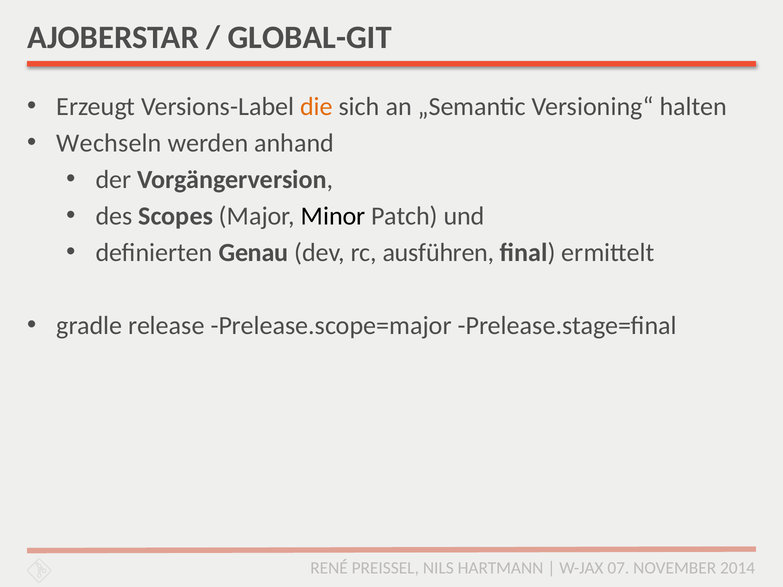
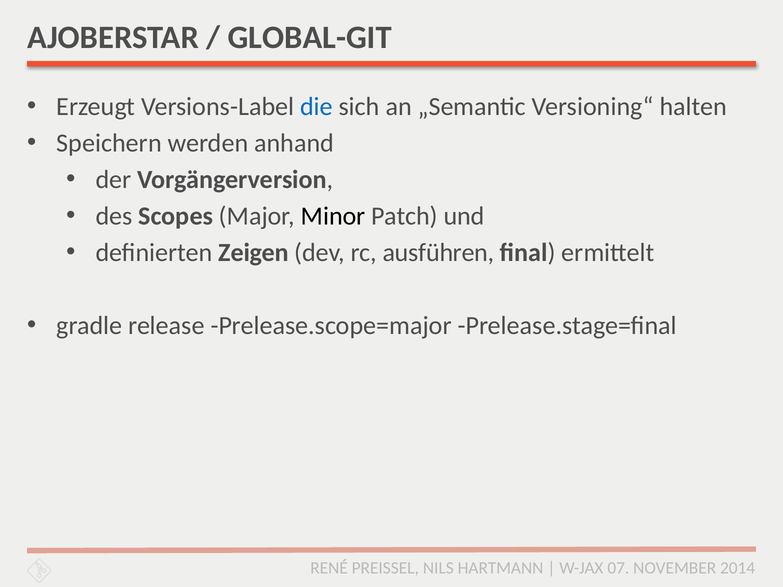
die colour: orange -> blue
Wechseln: Wechseln -> Speichern
Genau: Genau -> Zeigen
